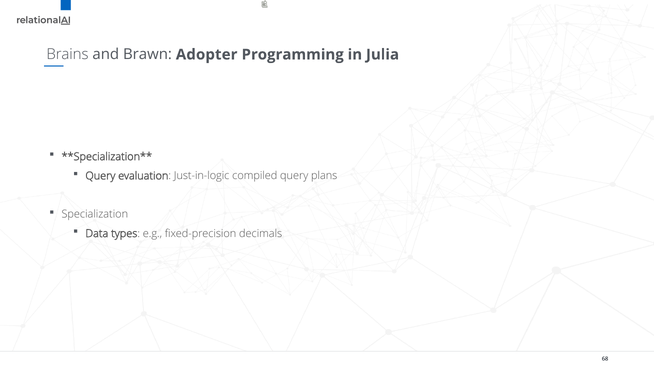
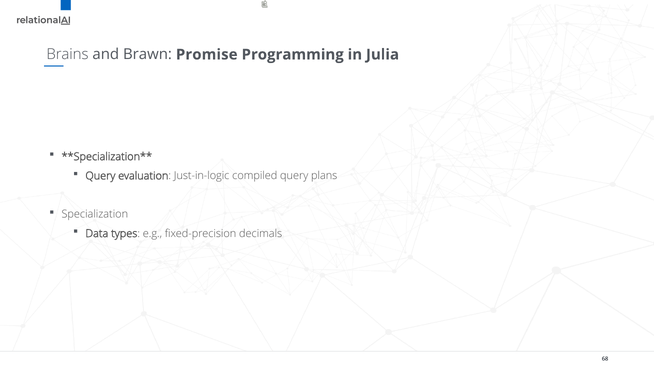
Adopter: Adopter -> Promise
